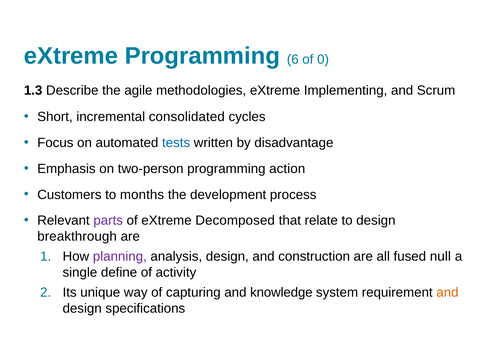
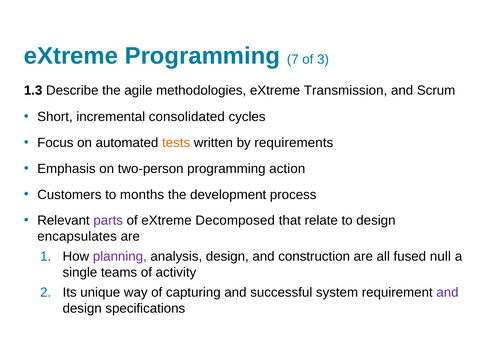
6: 6 -> 7
0: 0 -> 3
Implementing: Implementing -> Transmission
tests colour: blue -> orange
disadvantage: disadvantage -> requirements
breakthrough: breakthrough -> encapsulates
define: define -> teams
knowledge: knowledge -> successful
and at (447, 292) colour: orange -> purple
